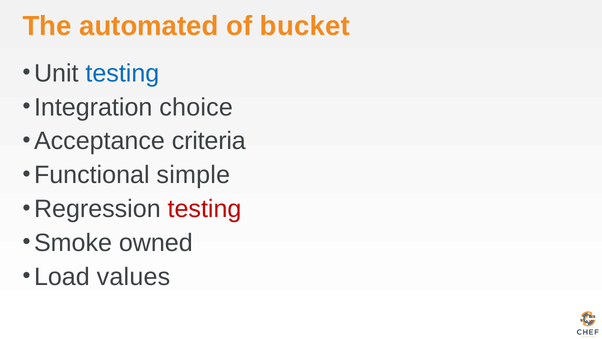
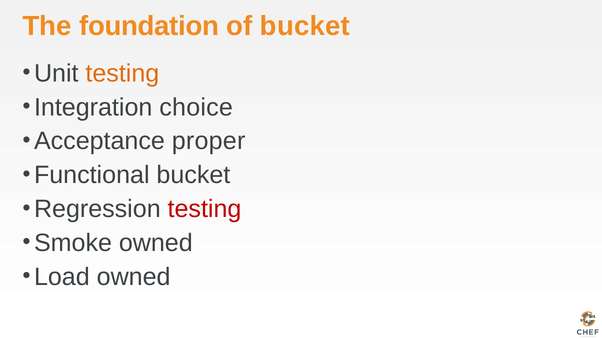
automated: automated -> foundation
testing at (122, 73) colour: blue -> orange
criteria: criteria -> proper
Functional simple: simple -> bucket
Load values: values -> owned
